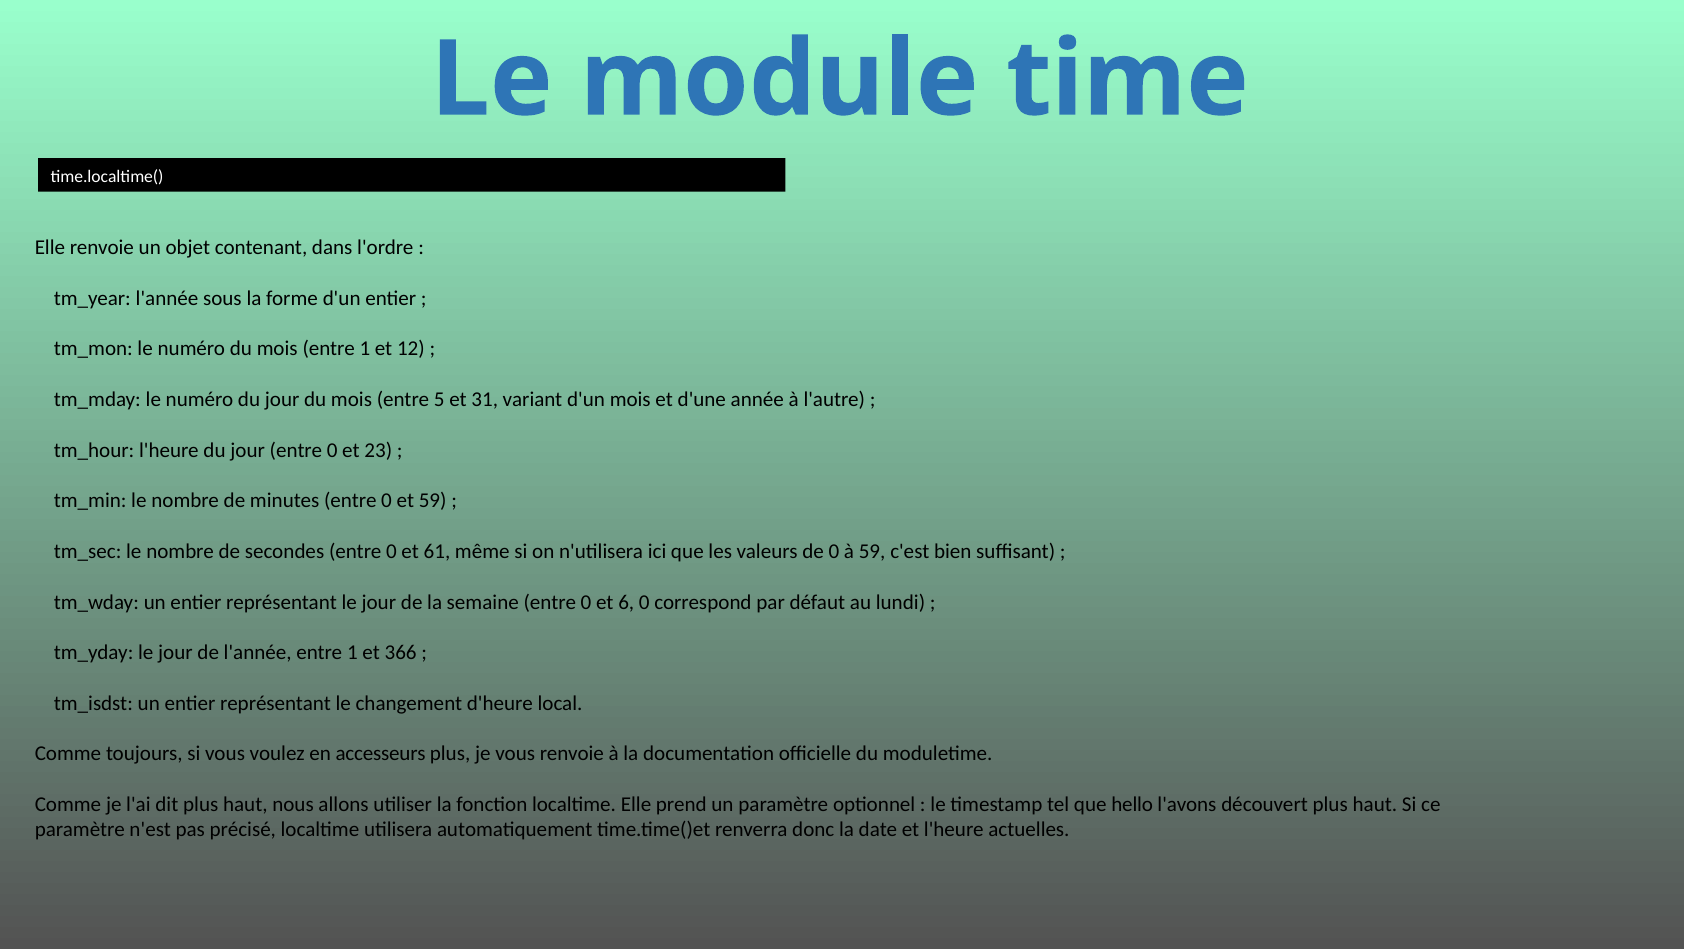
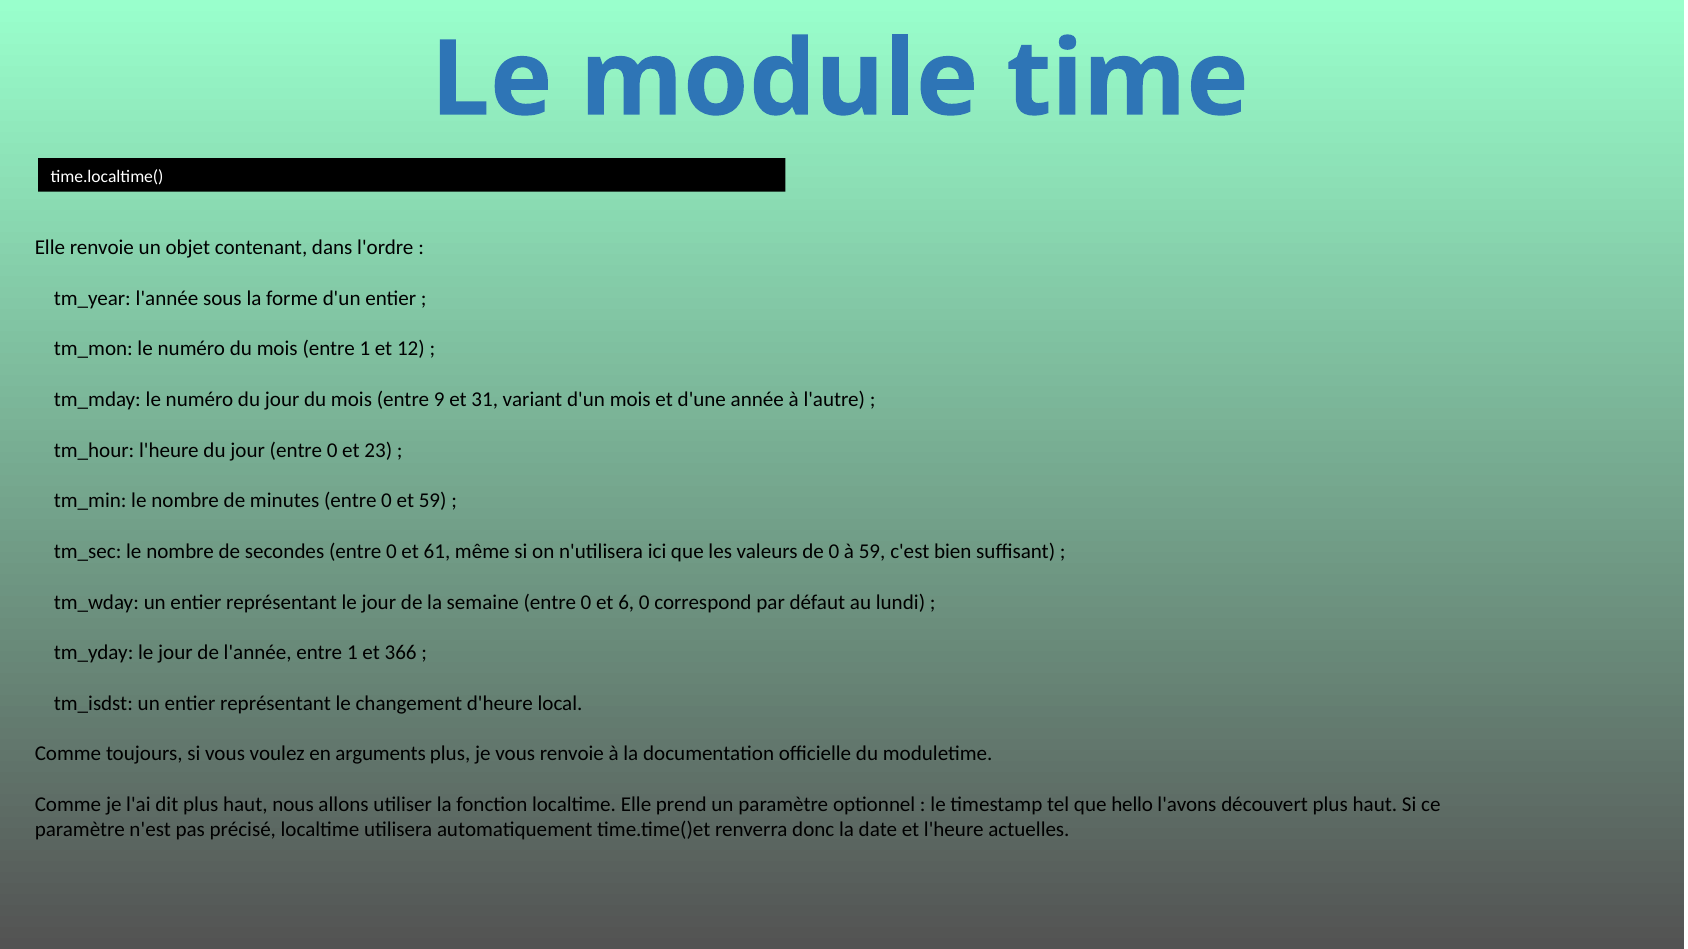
5: 5 -> 9
accesseurs: accesseurs -> arguments
